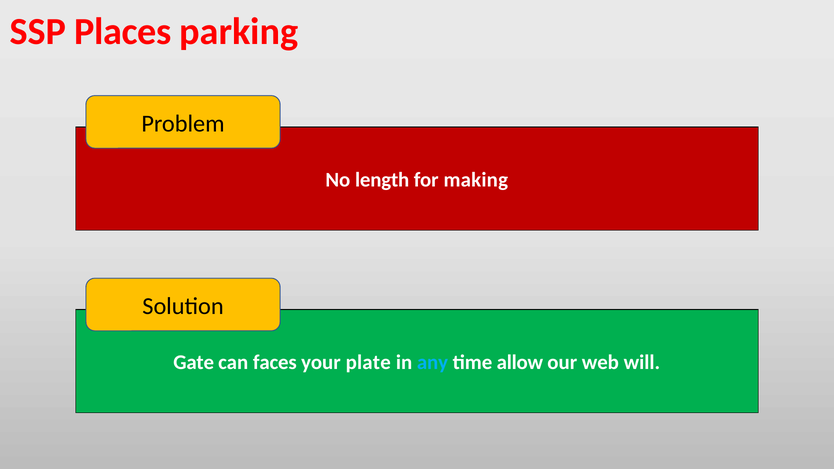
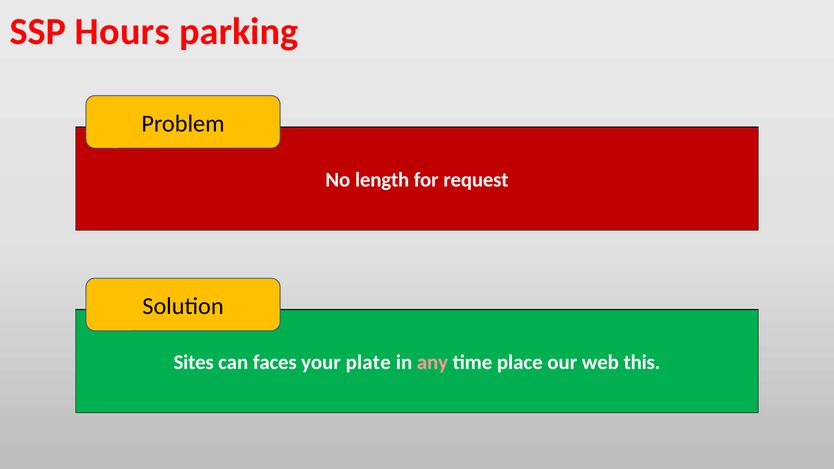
Places: Places -> Hours
making: making -> request
Gate: Gate -> Sites
any colour: light blue -> pink
allow: allow -> place
will: will -> this
